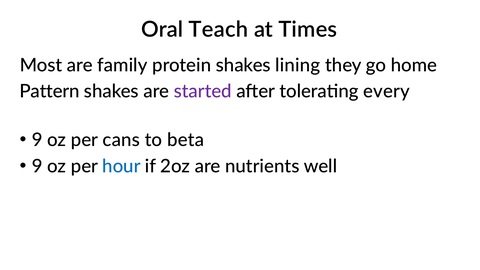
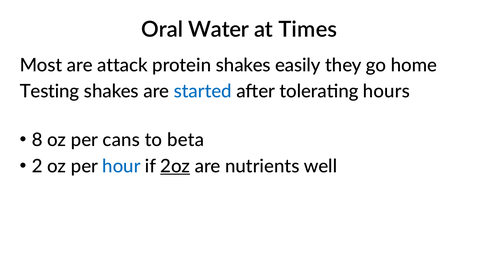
Teach: Teach -> Water
family: family -> attack
lining: lining -> easily
Pattern: Pattern -> Testing
started colour: purple -> blue
every: every -> hours
9 at (37, 140): 9 -> 8
9 at (37, 166): 9 -> 2
2oz underline: none -> present
